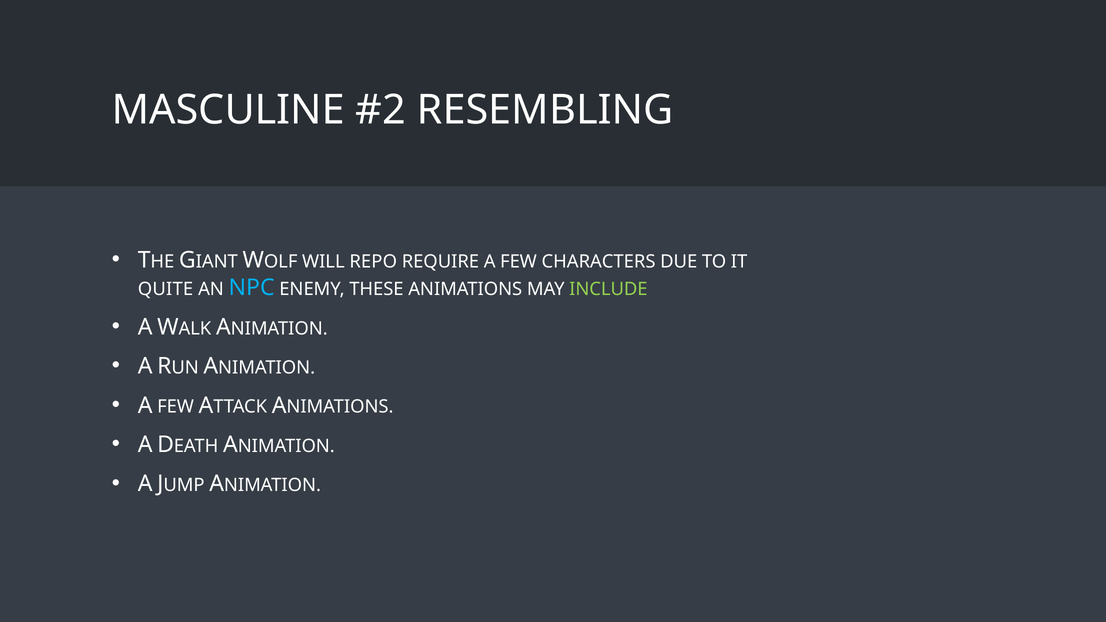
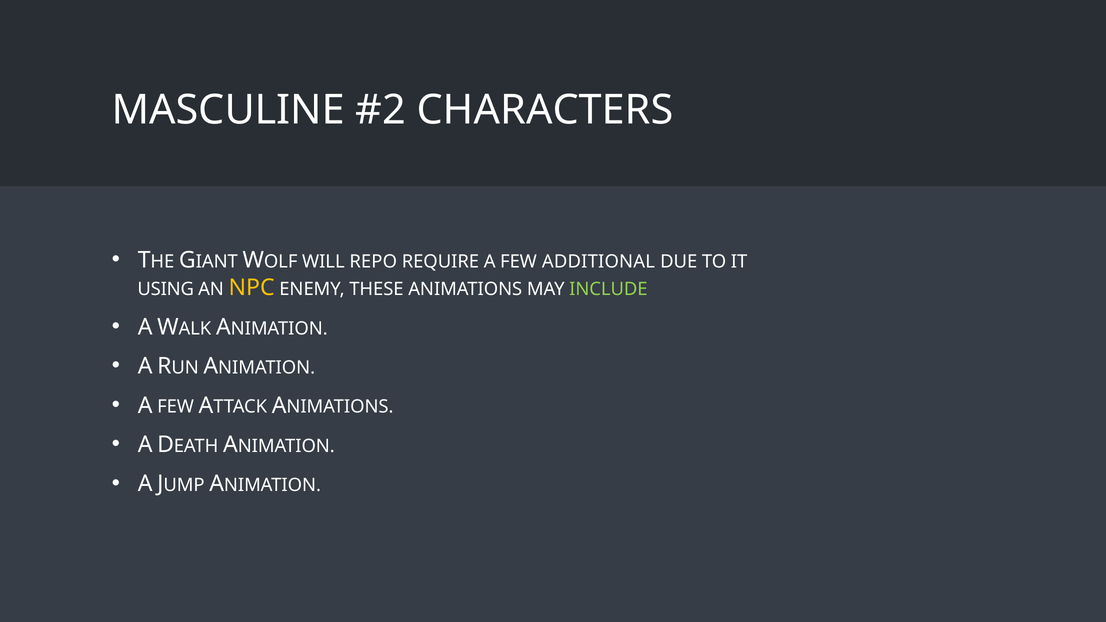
RESEMBLING: RESEMBLING -> CHARACTERS
CHARACTERS: CHARACTERS -> ADDITIONAL
QUITE: QUITE -> USING
NPC colour: light blue -> yellow
